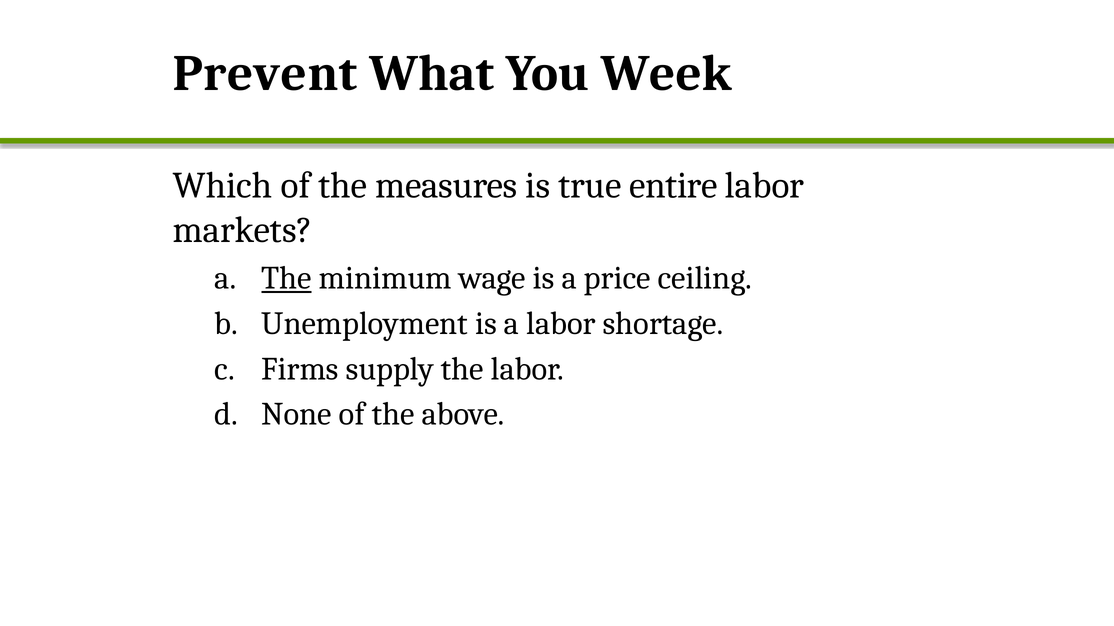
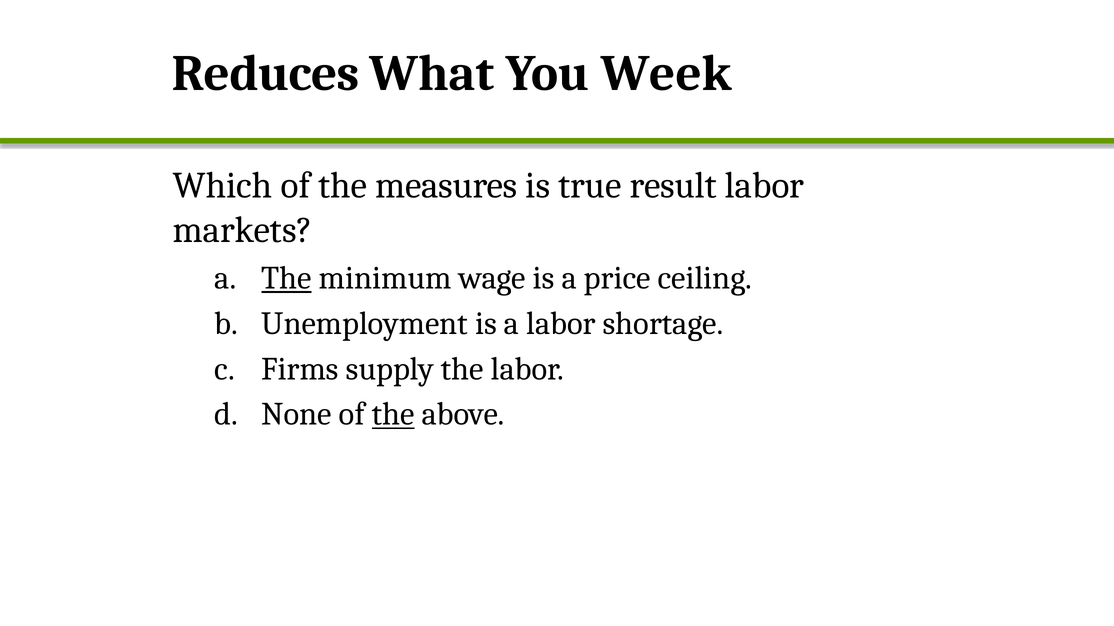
Prevent: Prevent -> Reduces
entire: entire -> result
the at (393, 415) underline: none -> present
